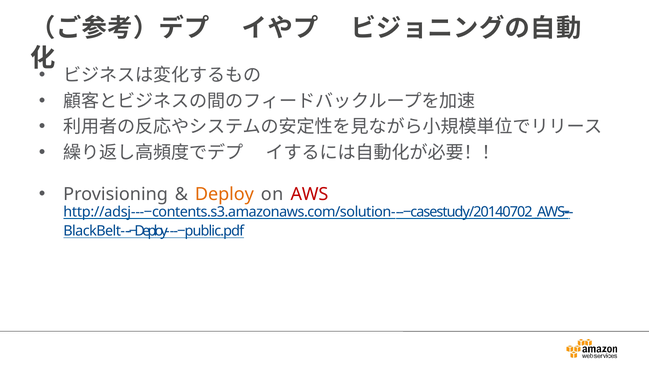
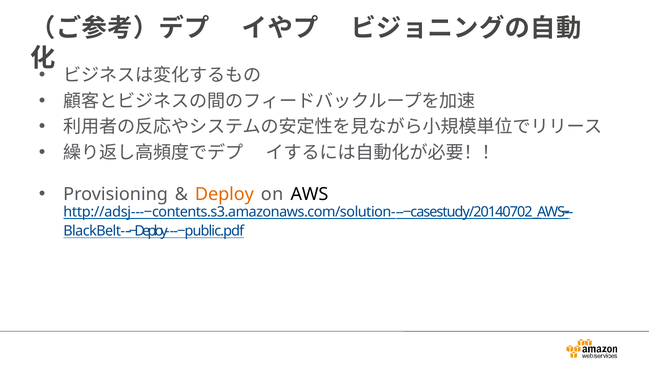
AWS colour: red -> black
